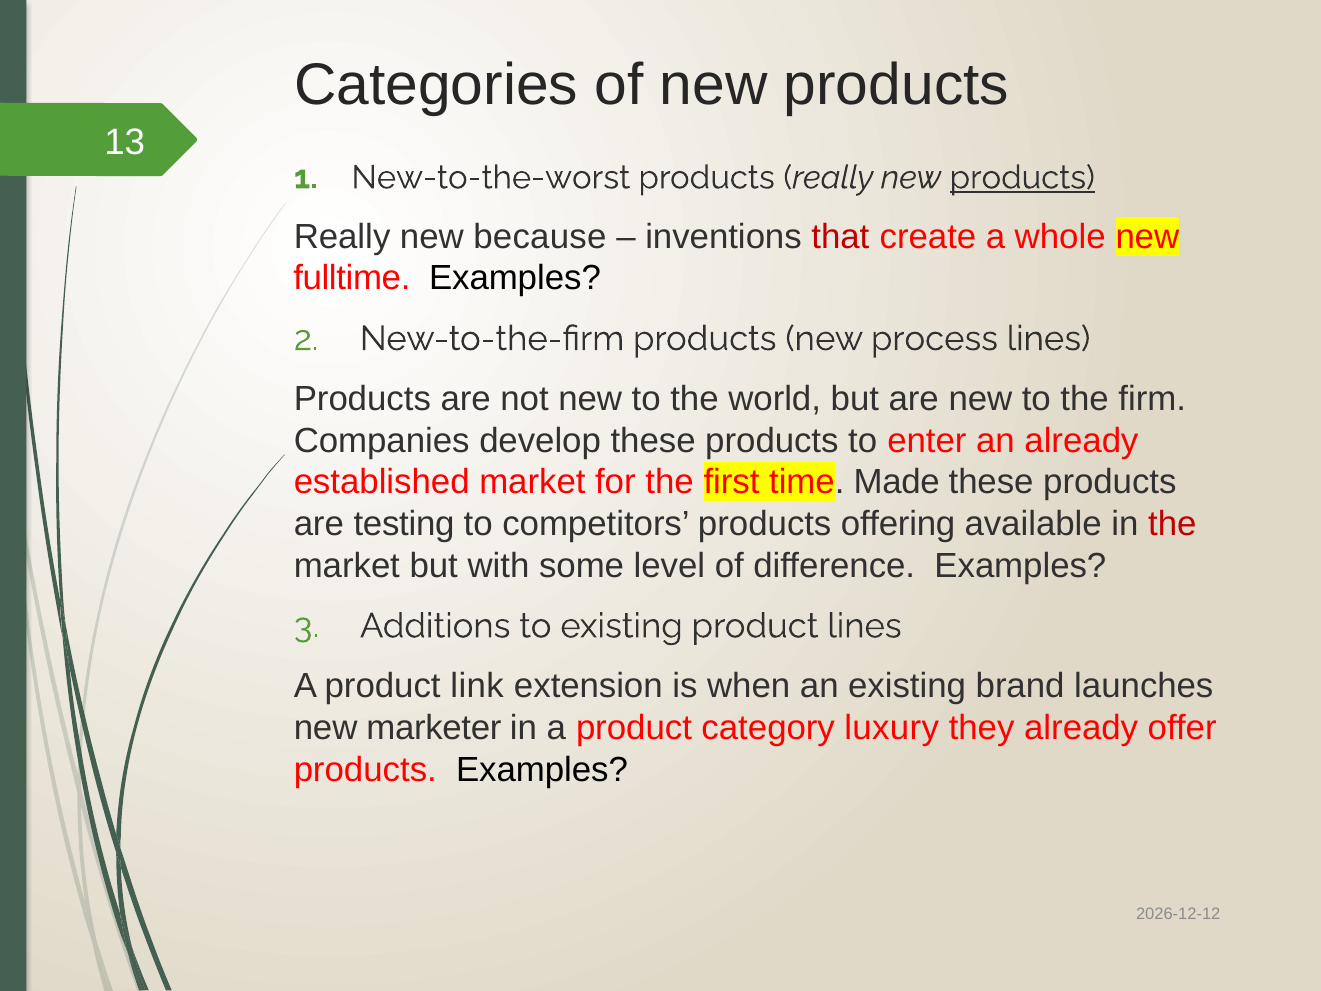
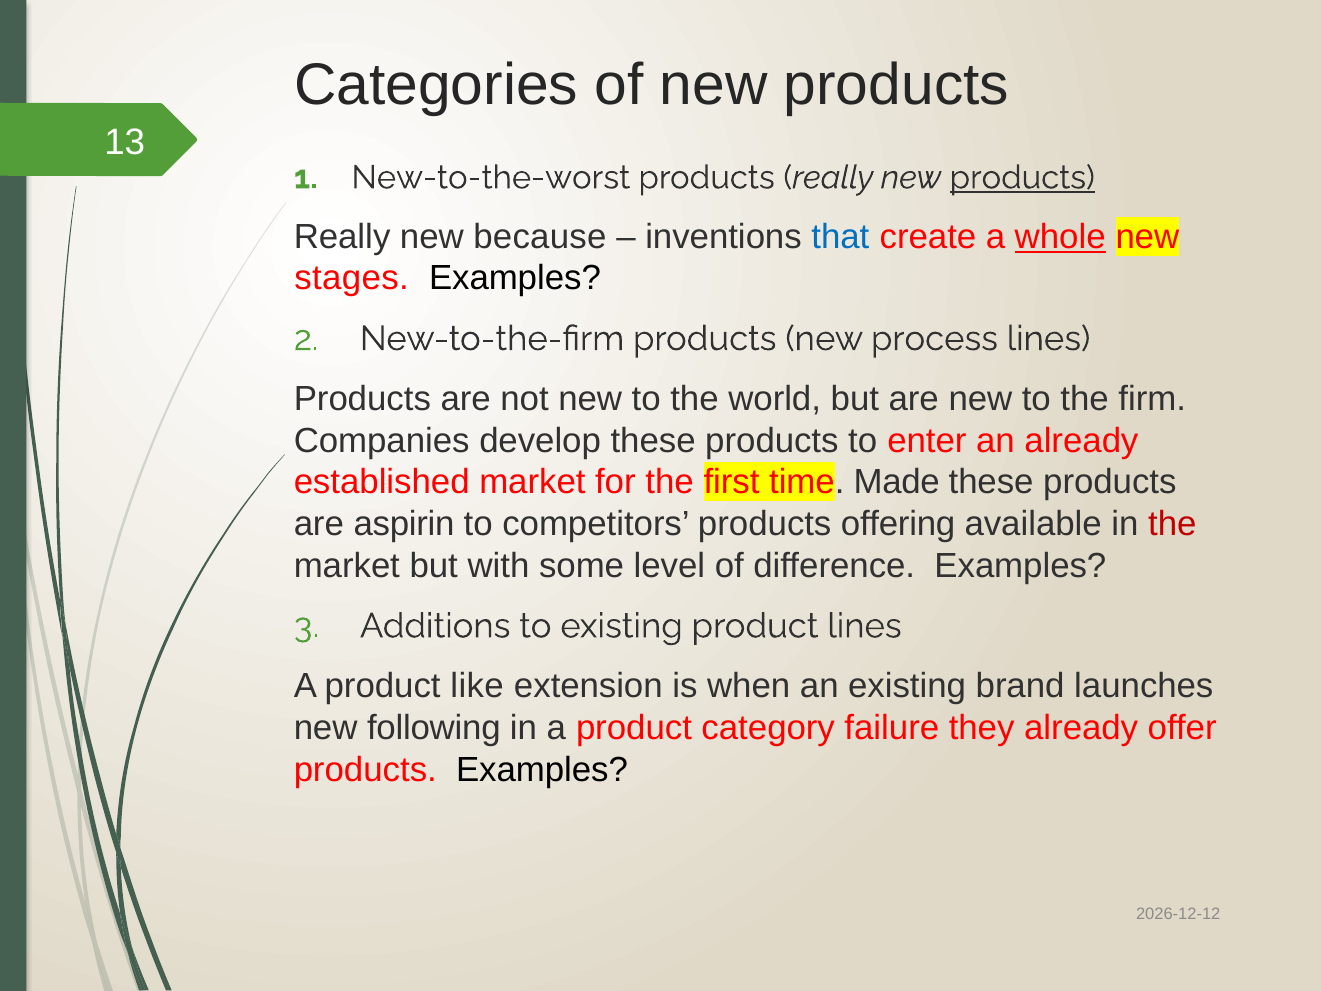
that colour: red -> blue
whole underline: none -> present
fulltime: fulltime -> stages
testing: testing -> aspirin
link: link -> like
marketer: marketer -> following
luxury: luxury -> failure
